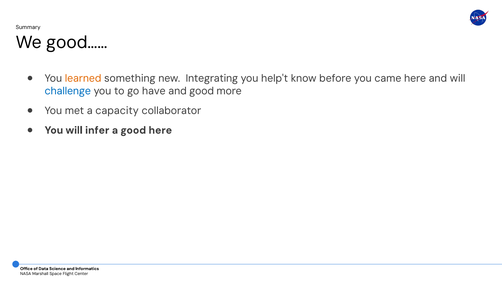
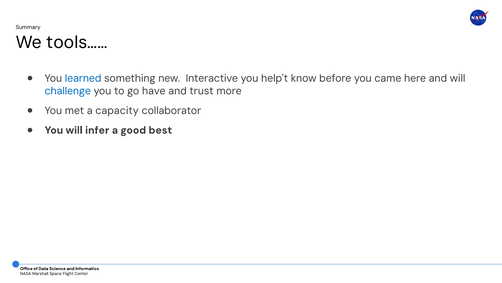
good……: good…… -> tools……
learned colour: orange -> blue
Integrating: Integrating -> Interactive
and good: good -> trust
good here: here -> best
